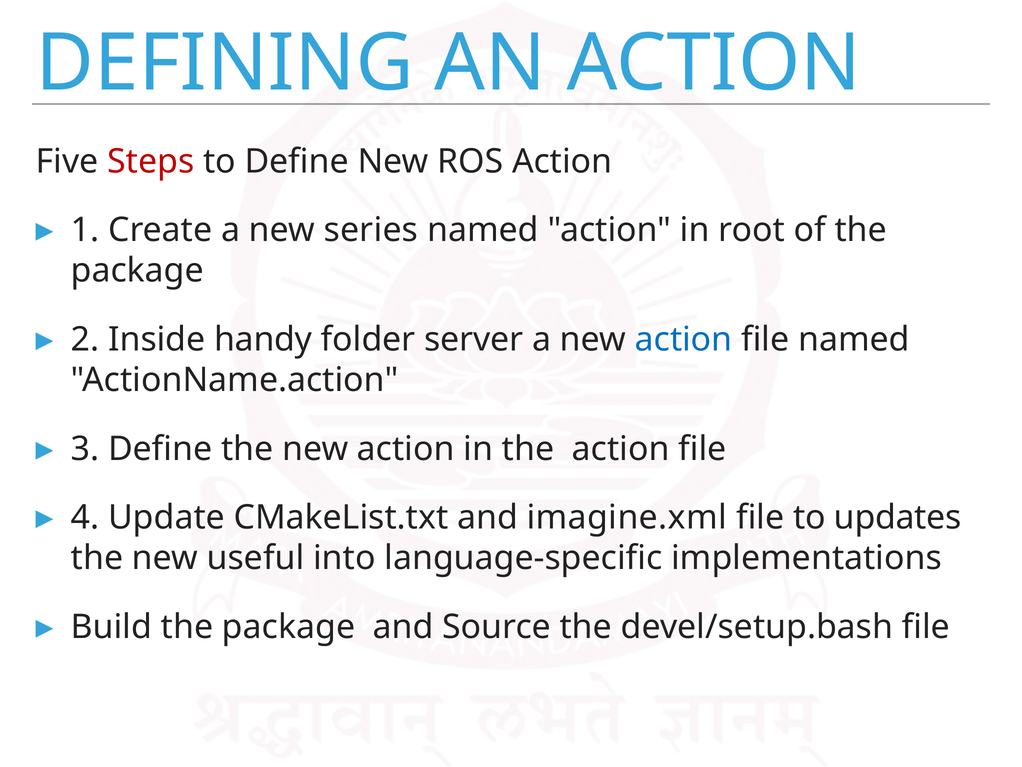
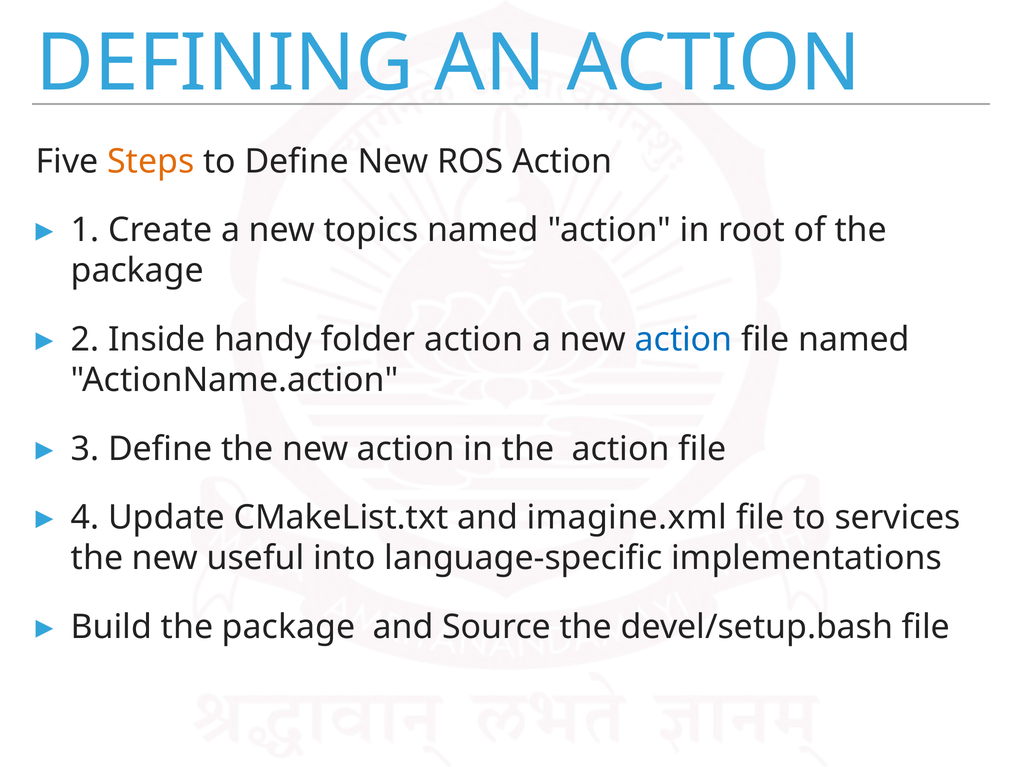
Steps colour: red -> orange
series: series -> topics
folder server: server -> action
updates: updates -> services
